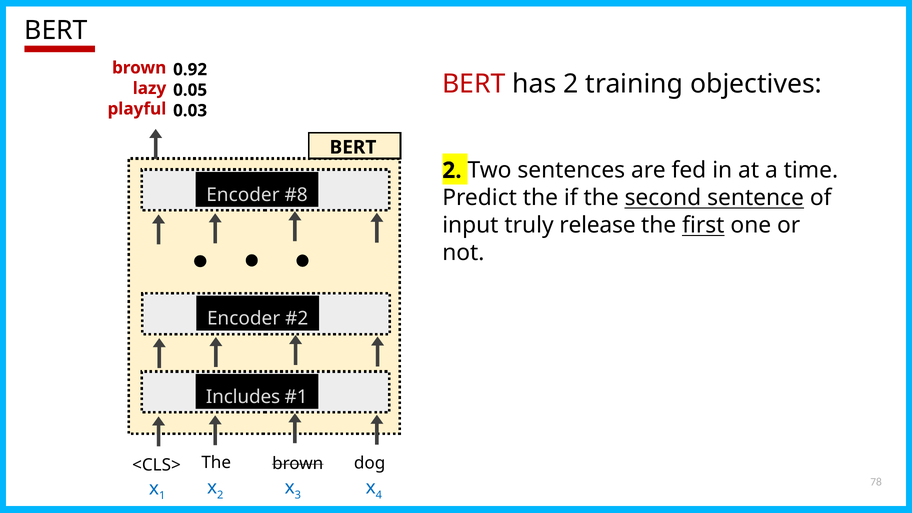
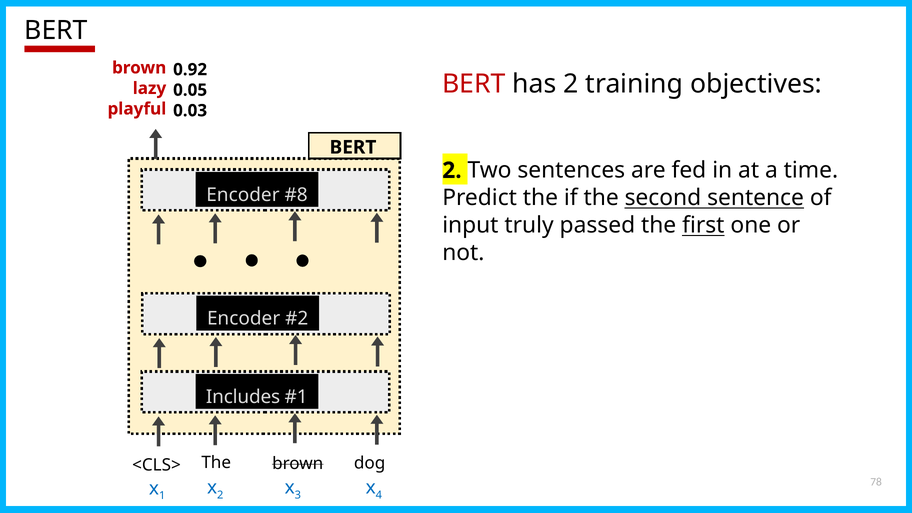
release: release -> passed
